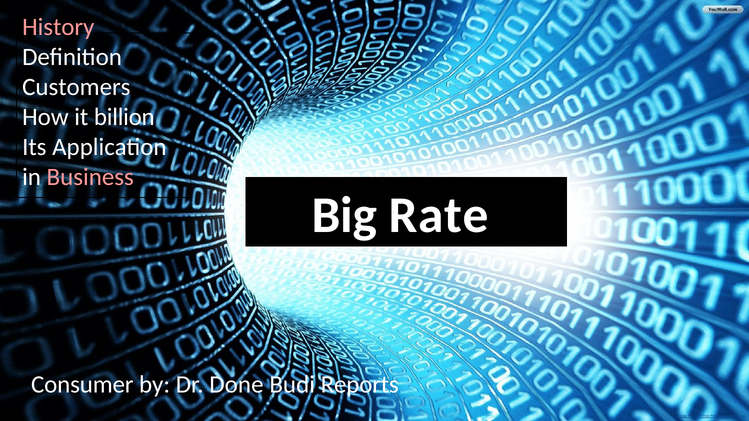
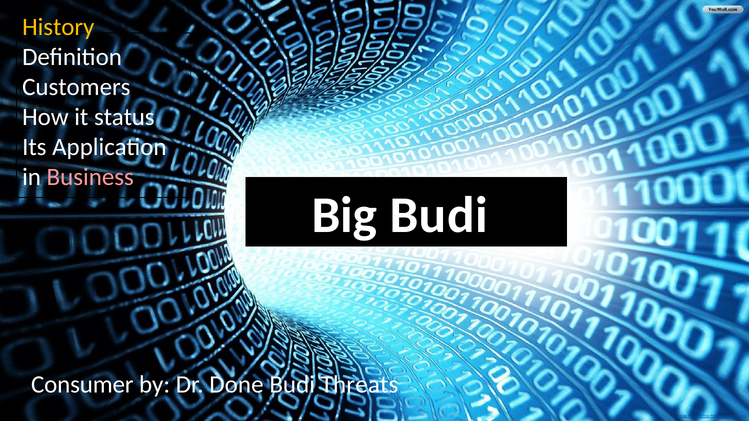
History colour: pink -> yellow
billion: billion -> status
Big Rate: Rate -> Budi
Reports: Reports -> Threats
